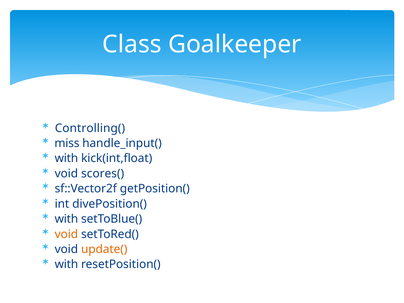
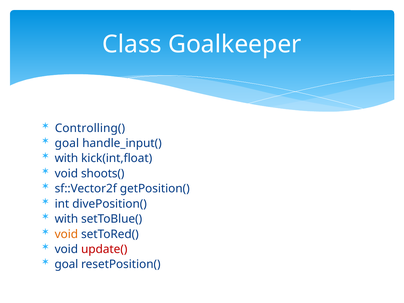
miss at (67, 143): miss -> goal
scores(: scores( -> shoots(
update( colour: orange -> red
with at (66, 264): with -> goal
